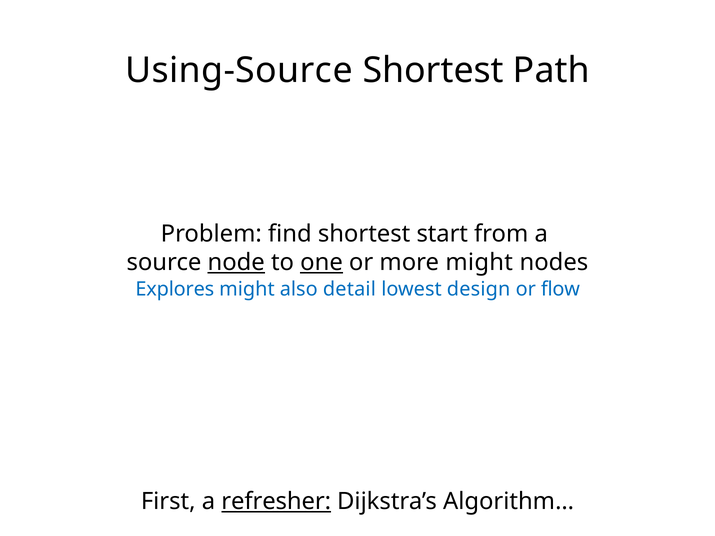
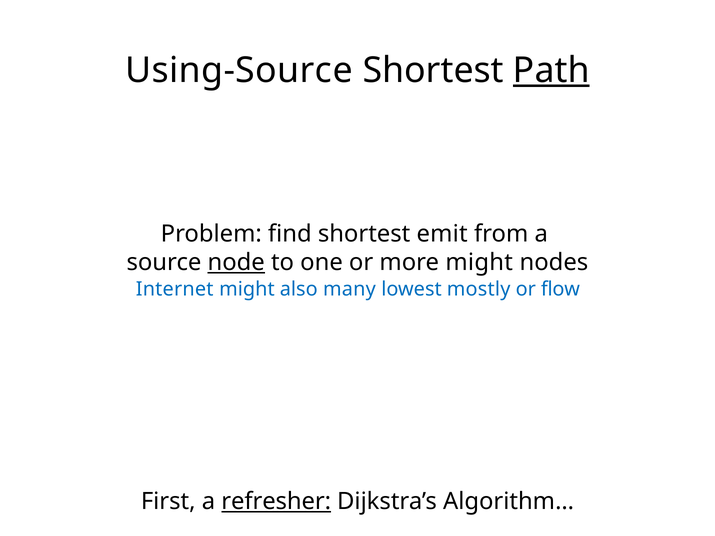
Path underline: none -> present
start: start -> emit
one underline: present -> none
Explores: Explores -> Internet
detail: detail -> many
design: design -> mostly
